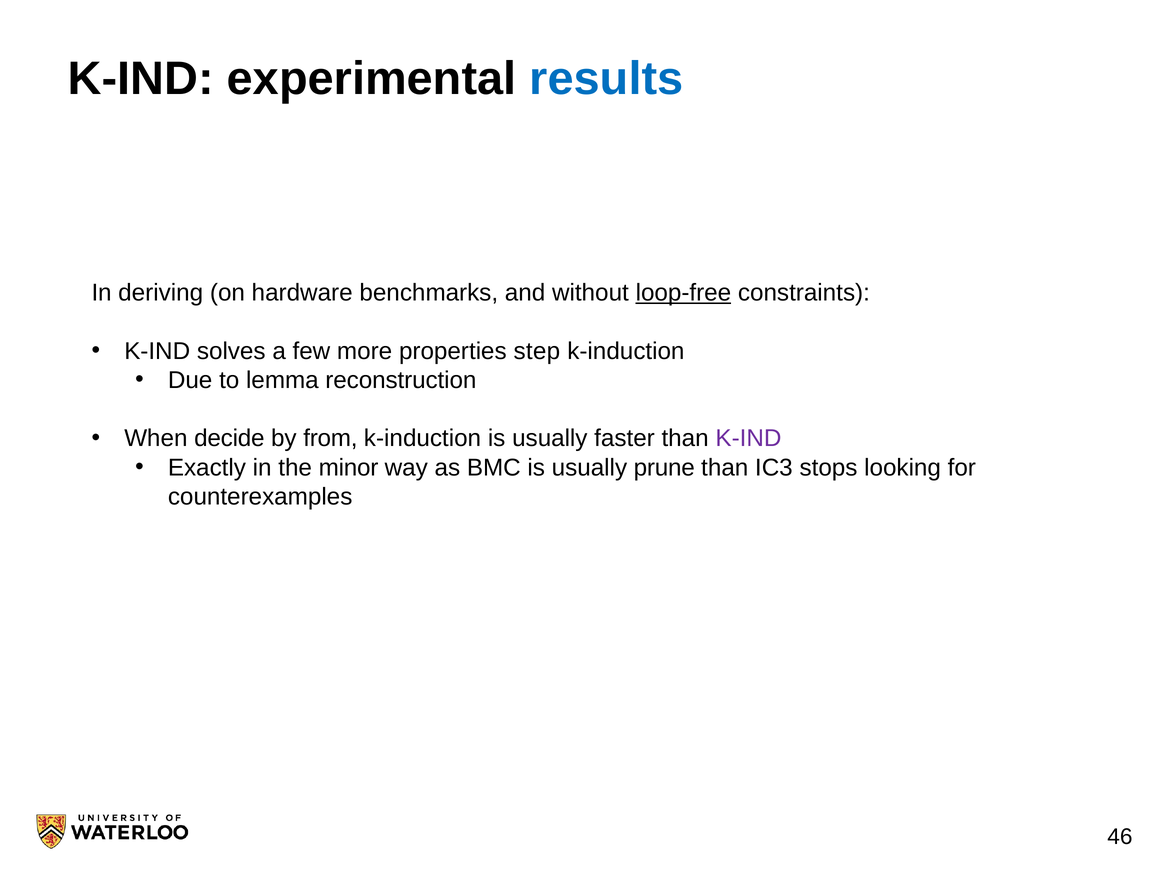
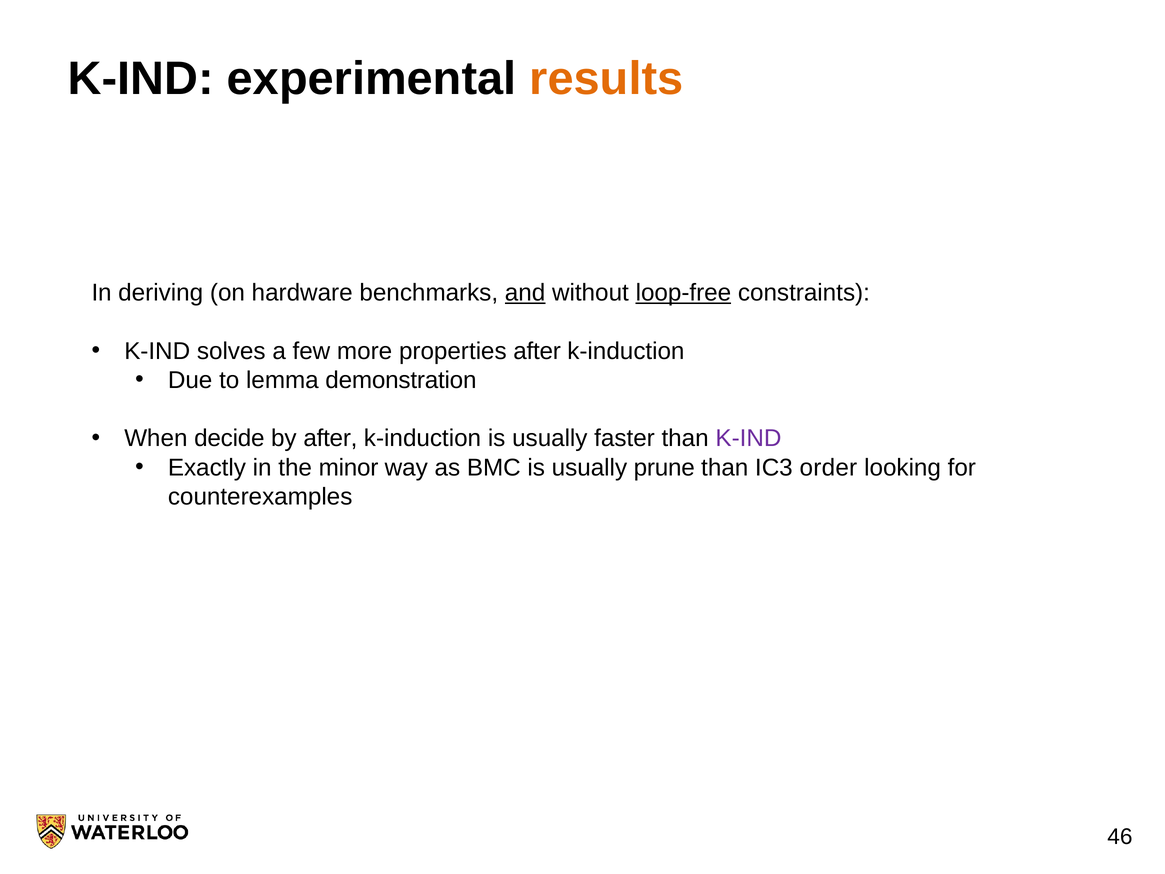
results colour: blue -> orange
and underline: none -> present
properties step: step -> after
reconstruction: reconstruction -> demonstration
by from: from -> after
stops: stops -> order
